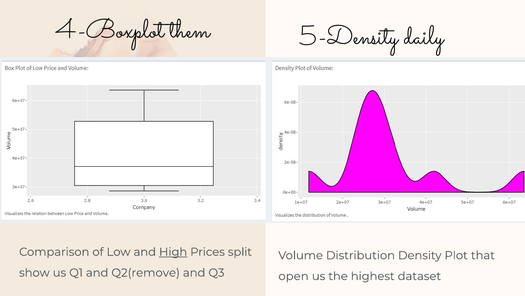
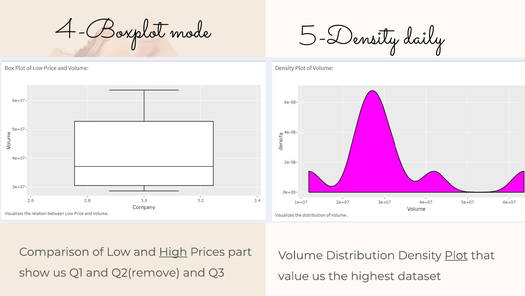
them: them -> mode
split: split -> part
Plot underline: none -> present
open: open -> value
